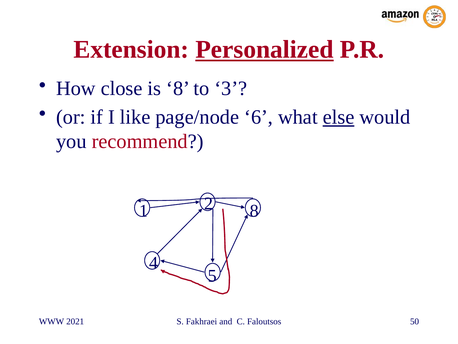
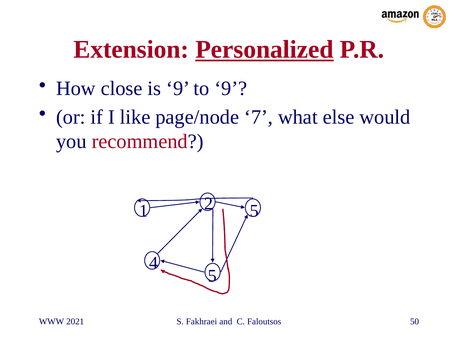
is 8: 8 -> 9
to 3: 3 -> 9
6: 6 -> 7
else underline: present -> none
2 8: 8 -> 5
